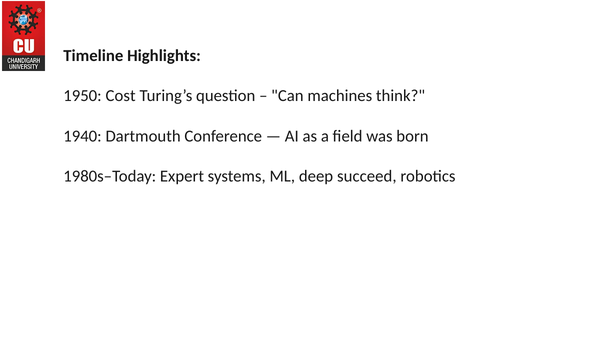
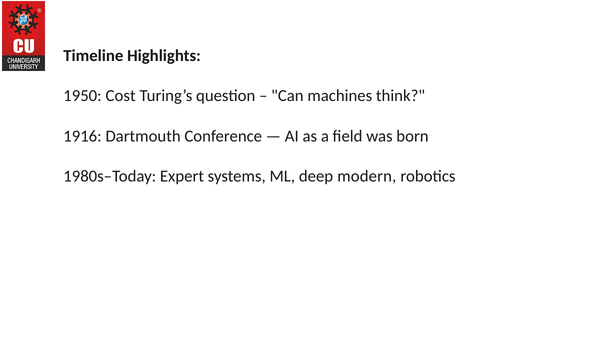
1940: 1940 -> 1916
succeed: succeed -> modern
